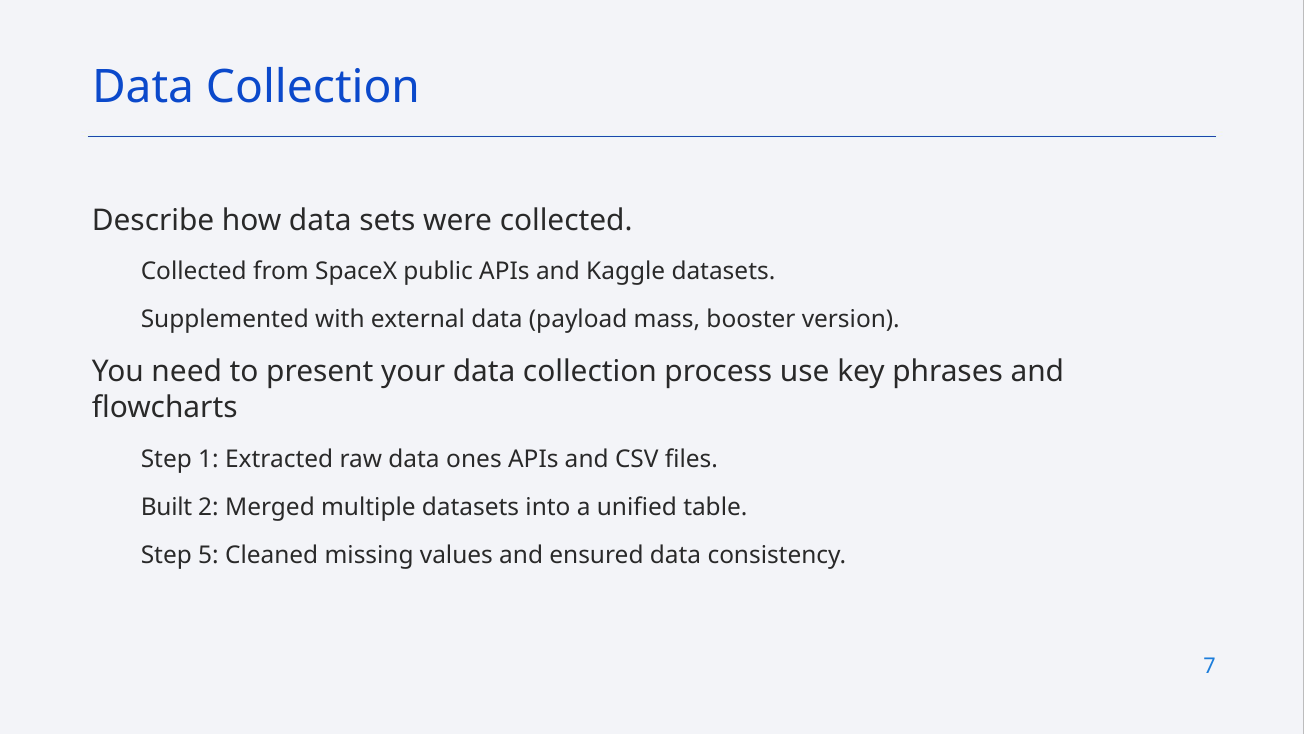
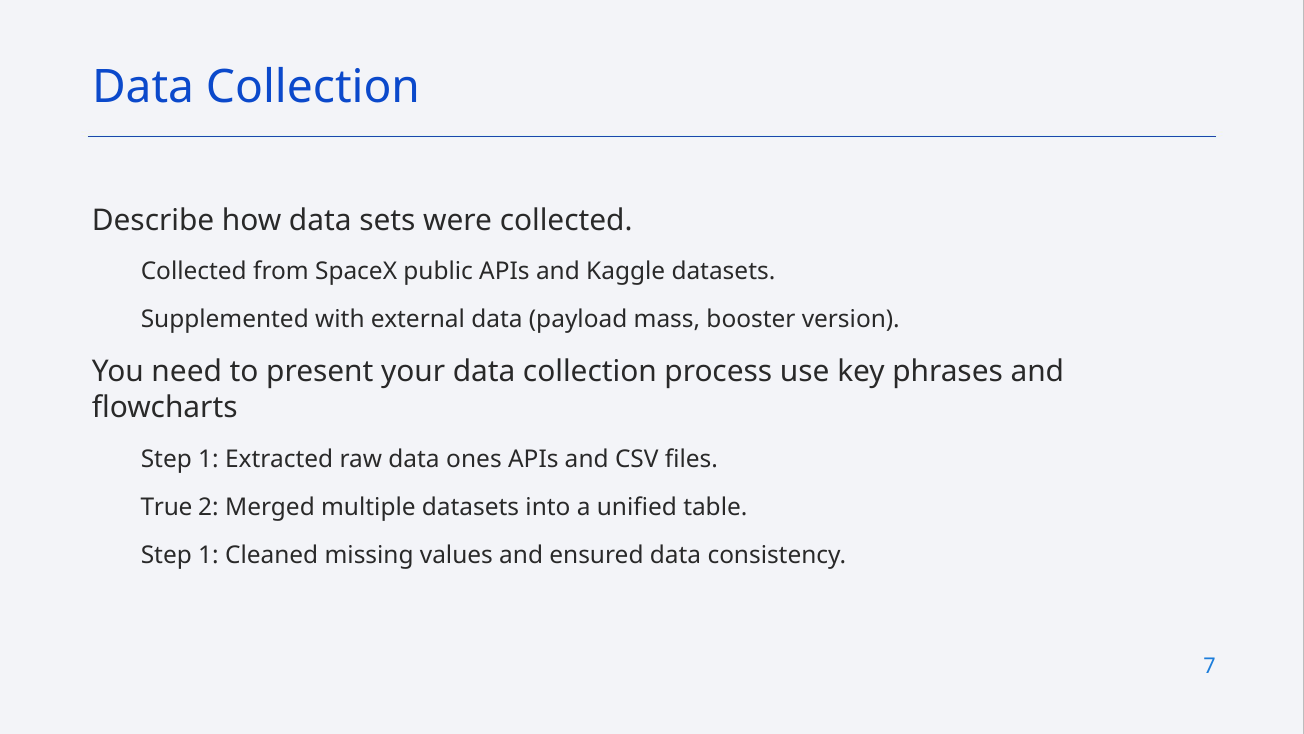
Built: Built -> True
5 at (209, 555): 5 -> 1
